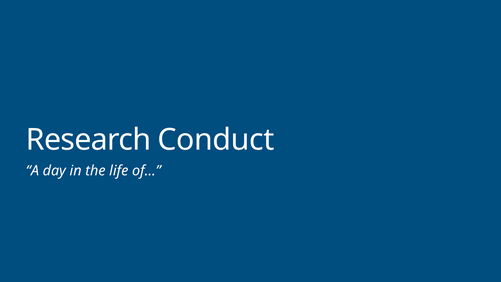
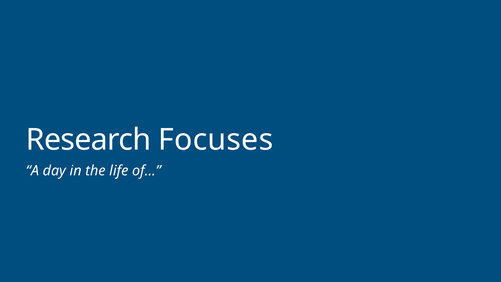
Conduct: Conduct -> Focuses
